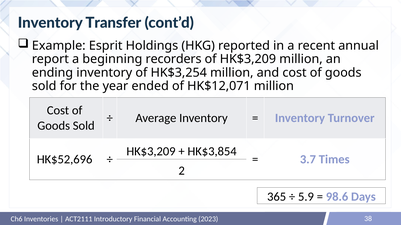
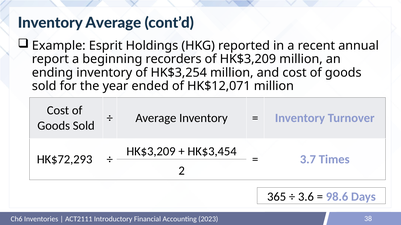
Inventory Transfer: Transfer -> Average
HK$3,854: HK$3,854 -> HK$3,454
HK$52,696: HK$52,696 -> HK$72,293
5.9: 5.9 -> 3.6
